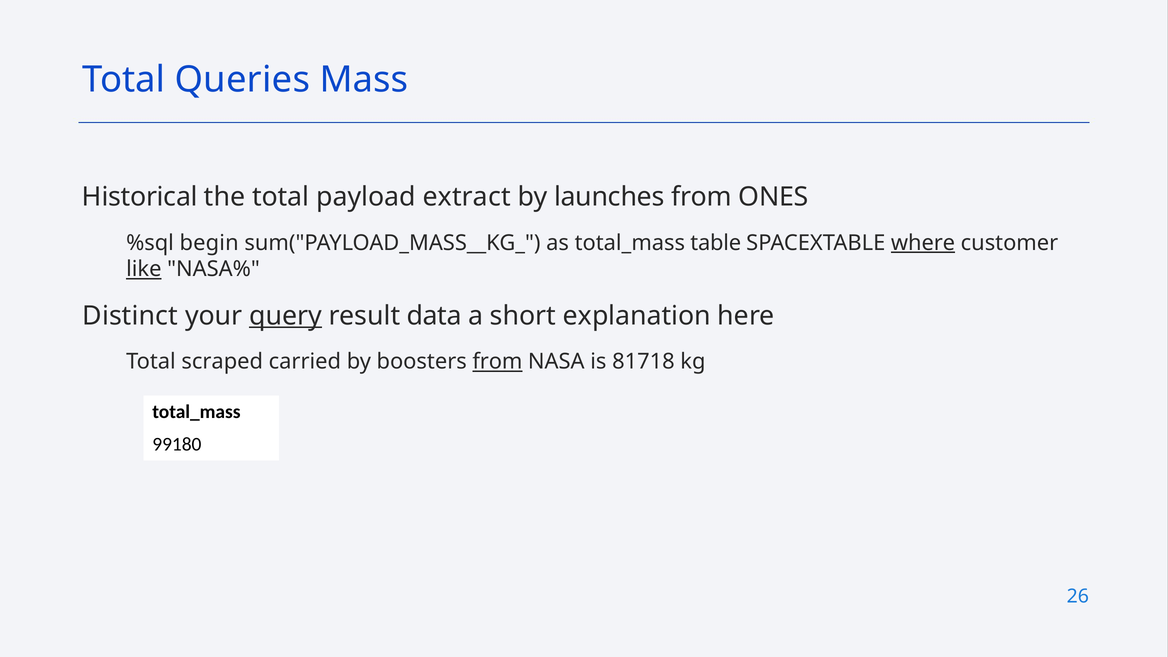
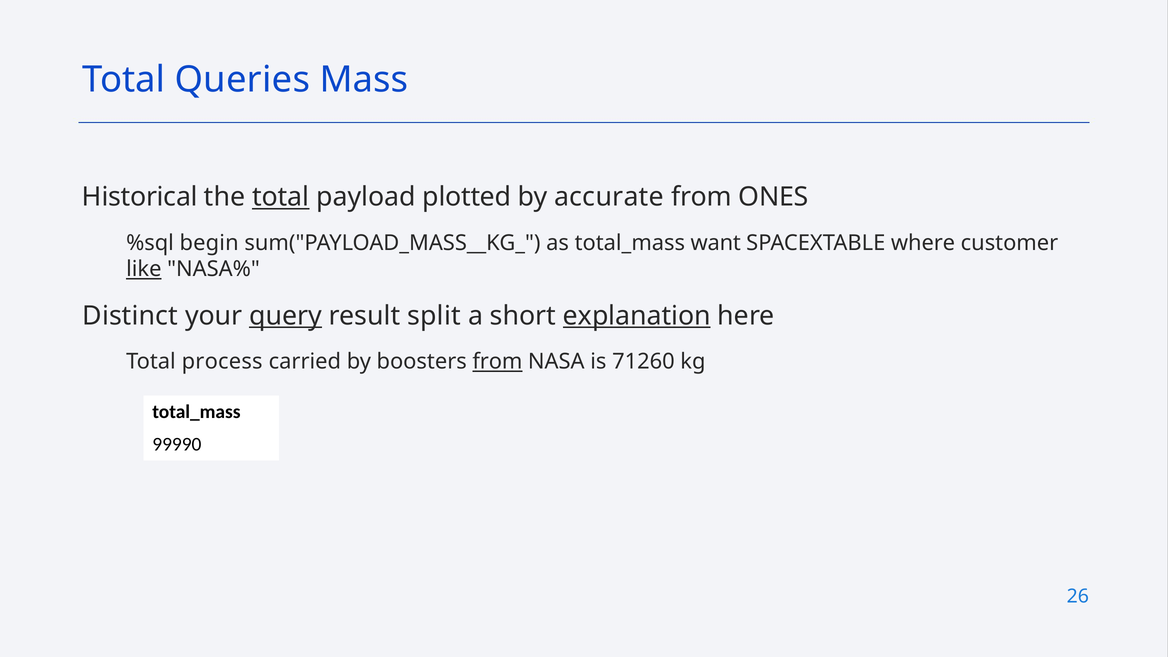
total at (281, 197) underline: none -> present
extract: extract -> plotted
launches: launches -> accurate
table: table -> want
where underline: present -> none
data: data -> split
explanation underline: none -> present
scraped: scraped -> process
81718: 81718 -> 71260
99180: 99180 -> 99990
